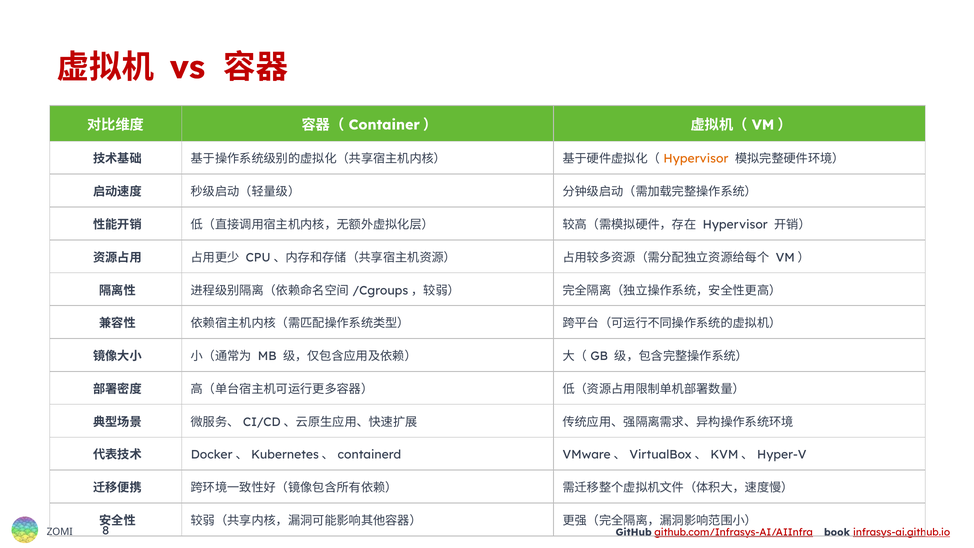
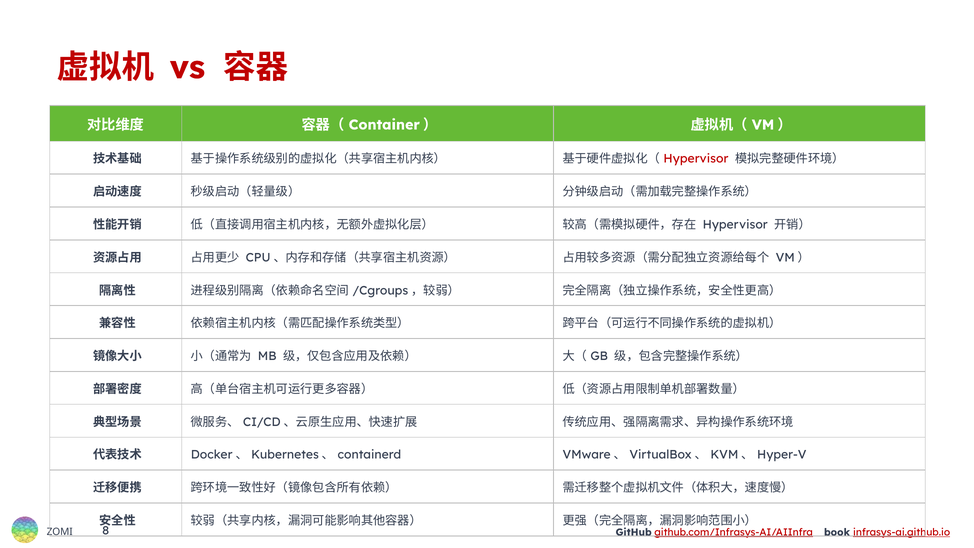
Hypervisor at (696, 159) colour: orange -> red
